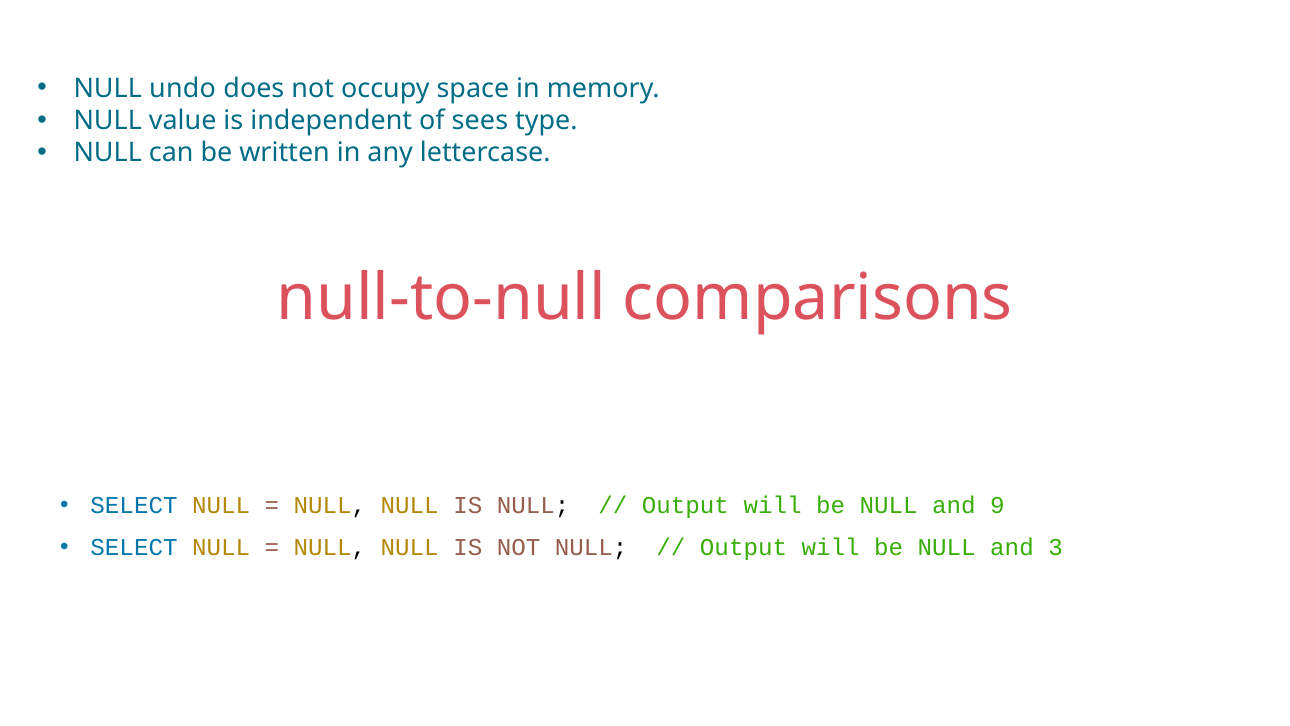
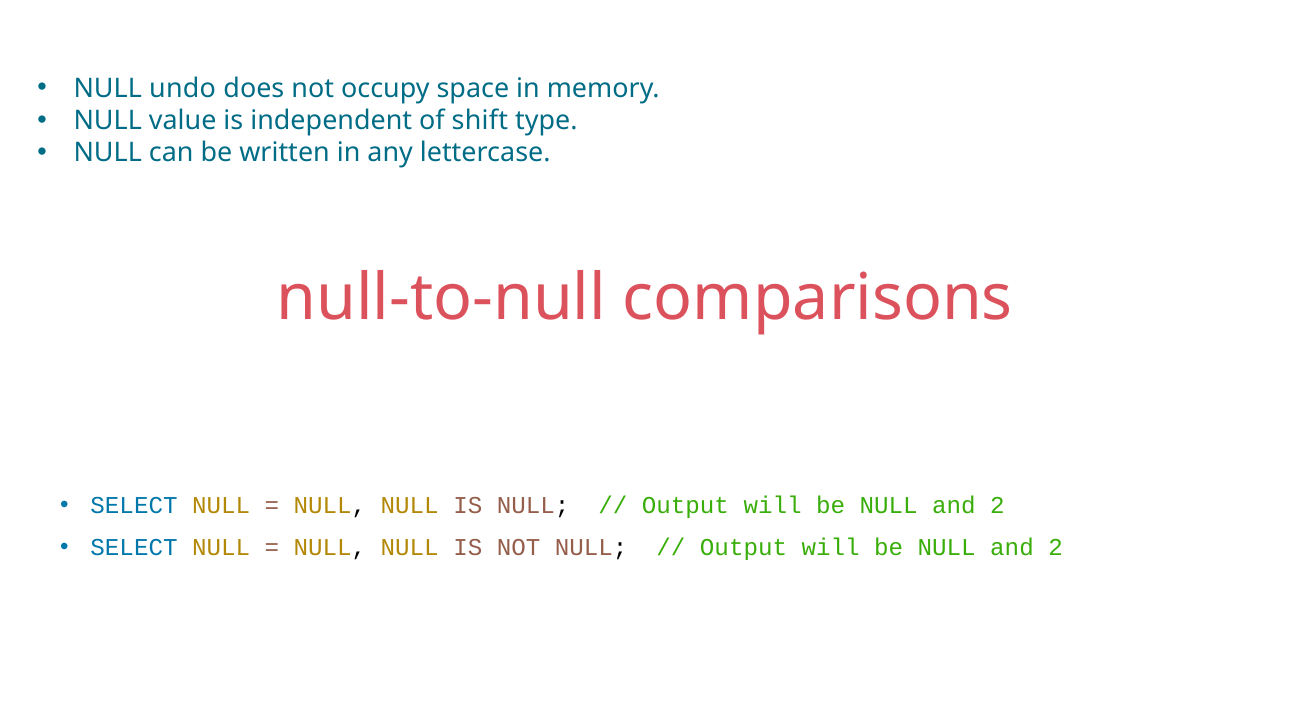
sees: sees -> shift
9 at (997, 506): 9 -> 2
3 at (1056, 548): 3 -> 2
